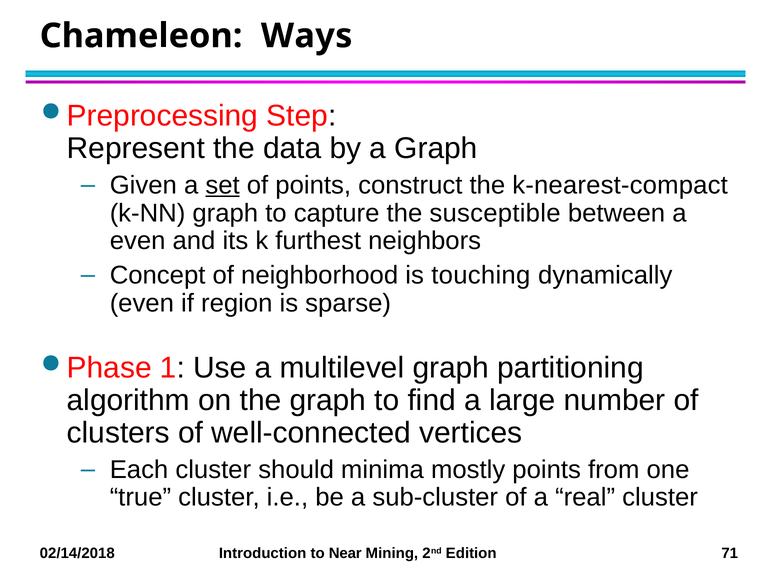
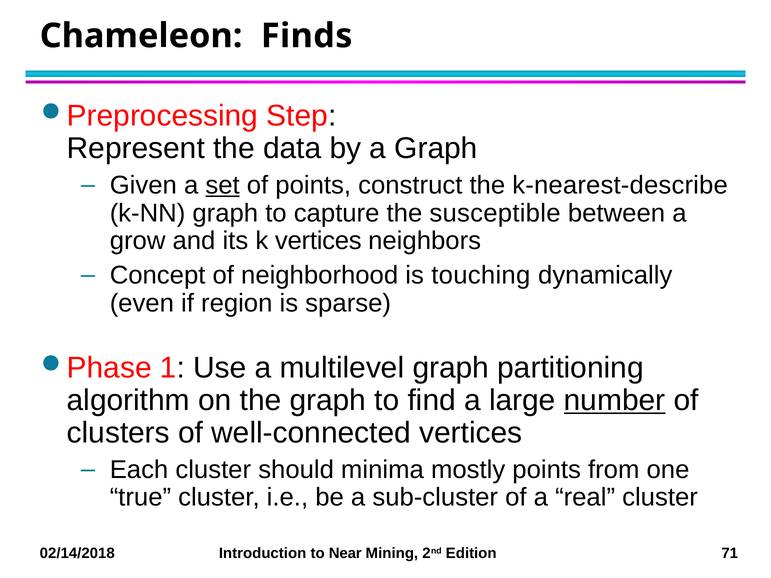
Ways: Ways -> Finds
k-nearest-compact: k-nearest-compact -> k-nearest-describe
even at (138, 241): even -> grow
k furthest: furthest -> vertices
number underline: none -> present
